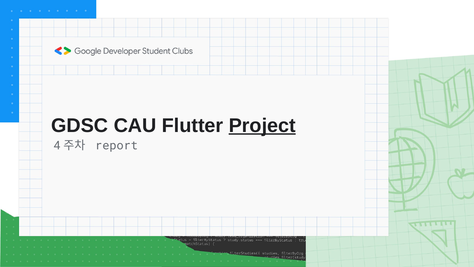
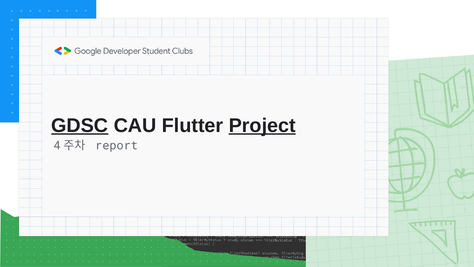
GDSC underline: none -> present
